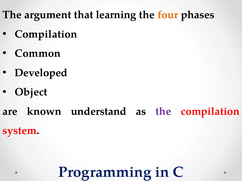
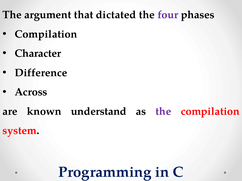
learning: learning -> dictated
four colour: orange -> purple
Common: Common -> Character
Developed: Developed -> Difference
Object: Object -> Across
